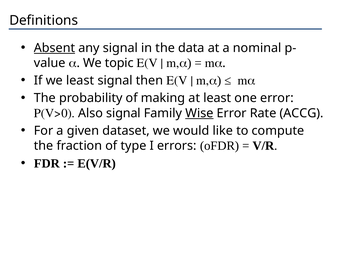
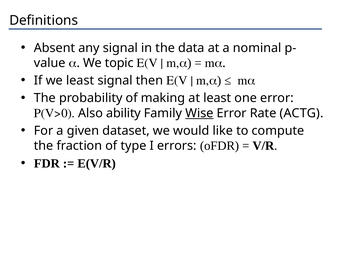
Absent underline: present -> none
Also signal: signal -> ability
ACCG: ACCG -> ACTG
